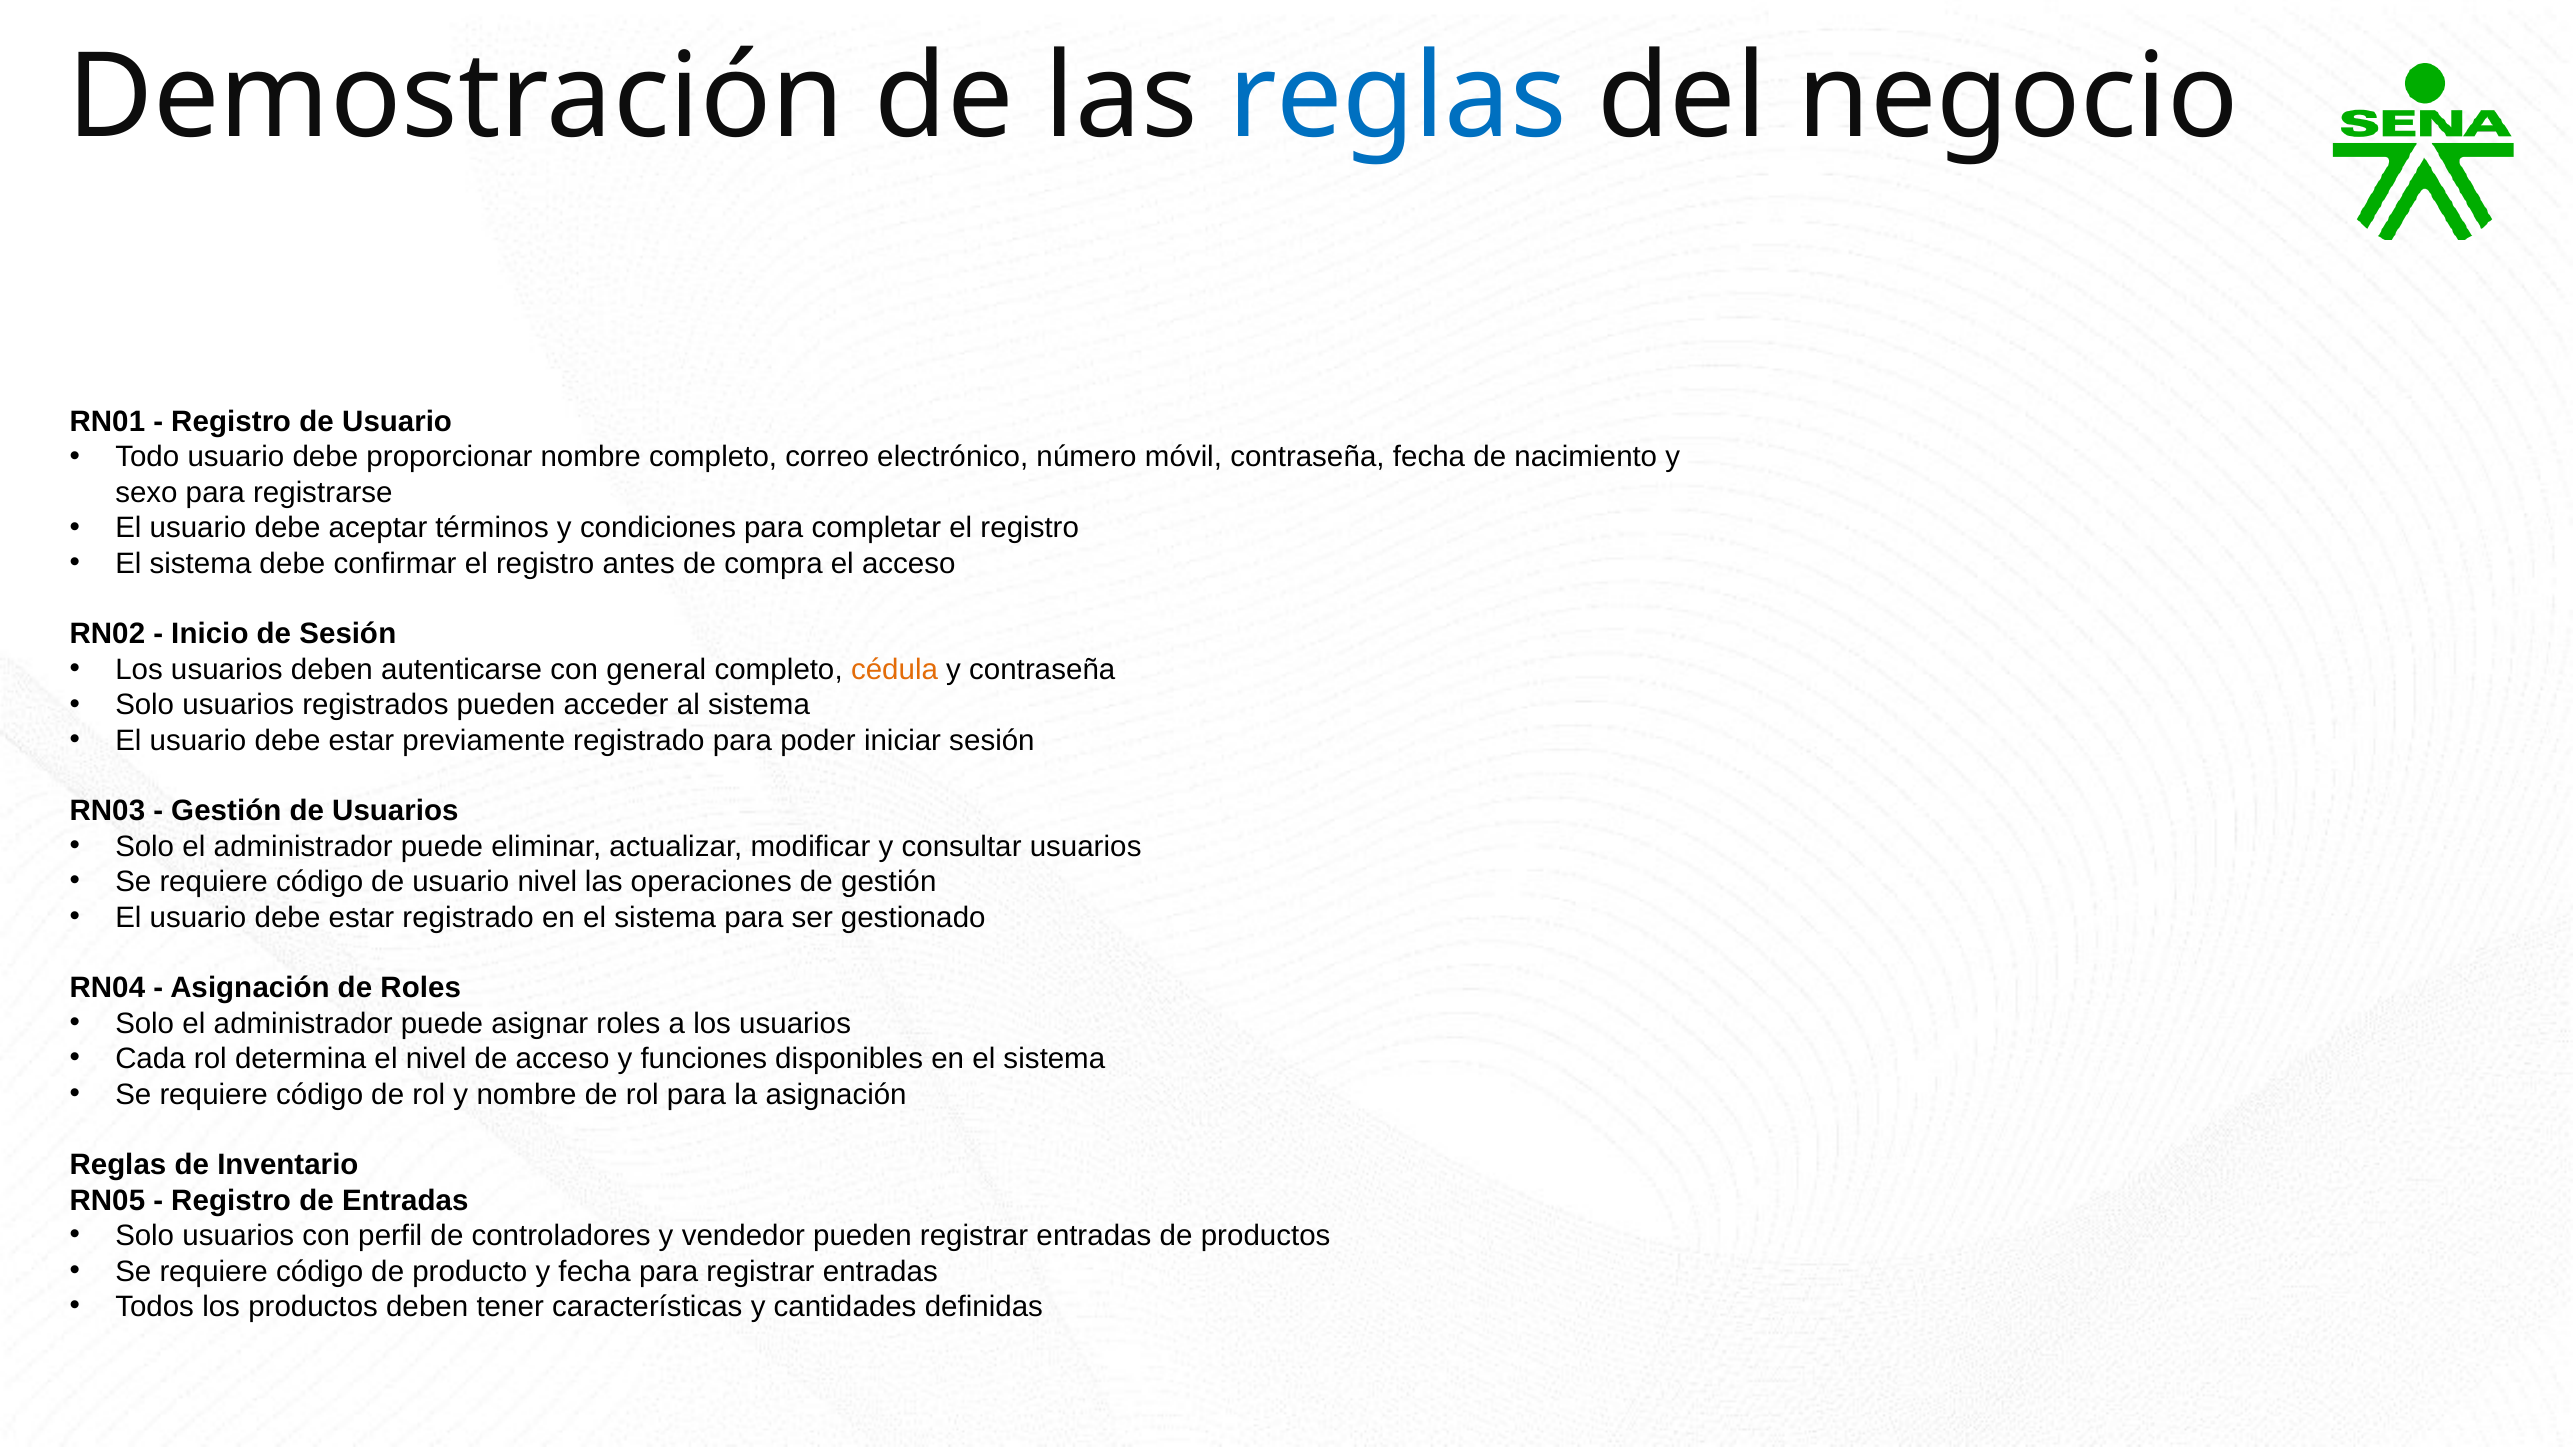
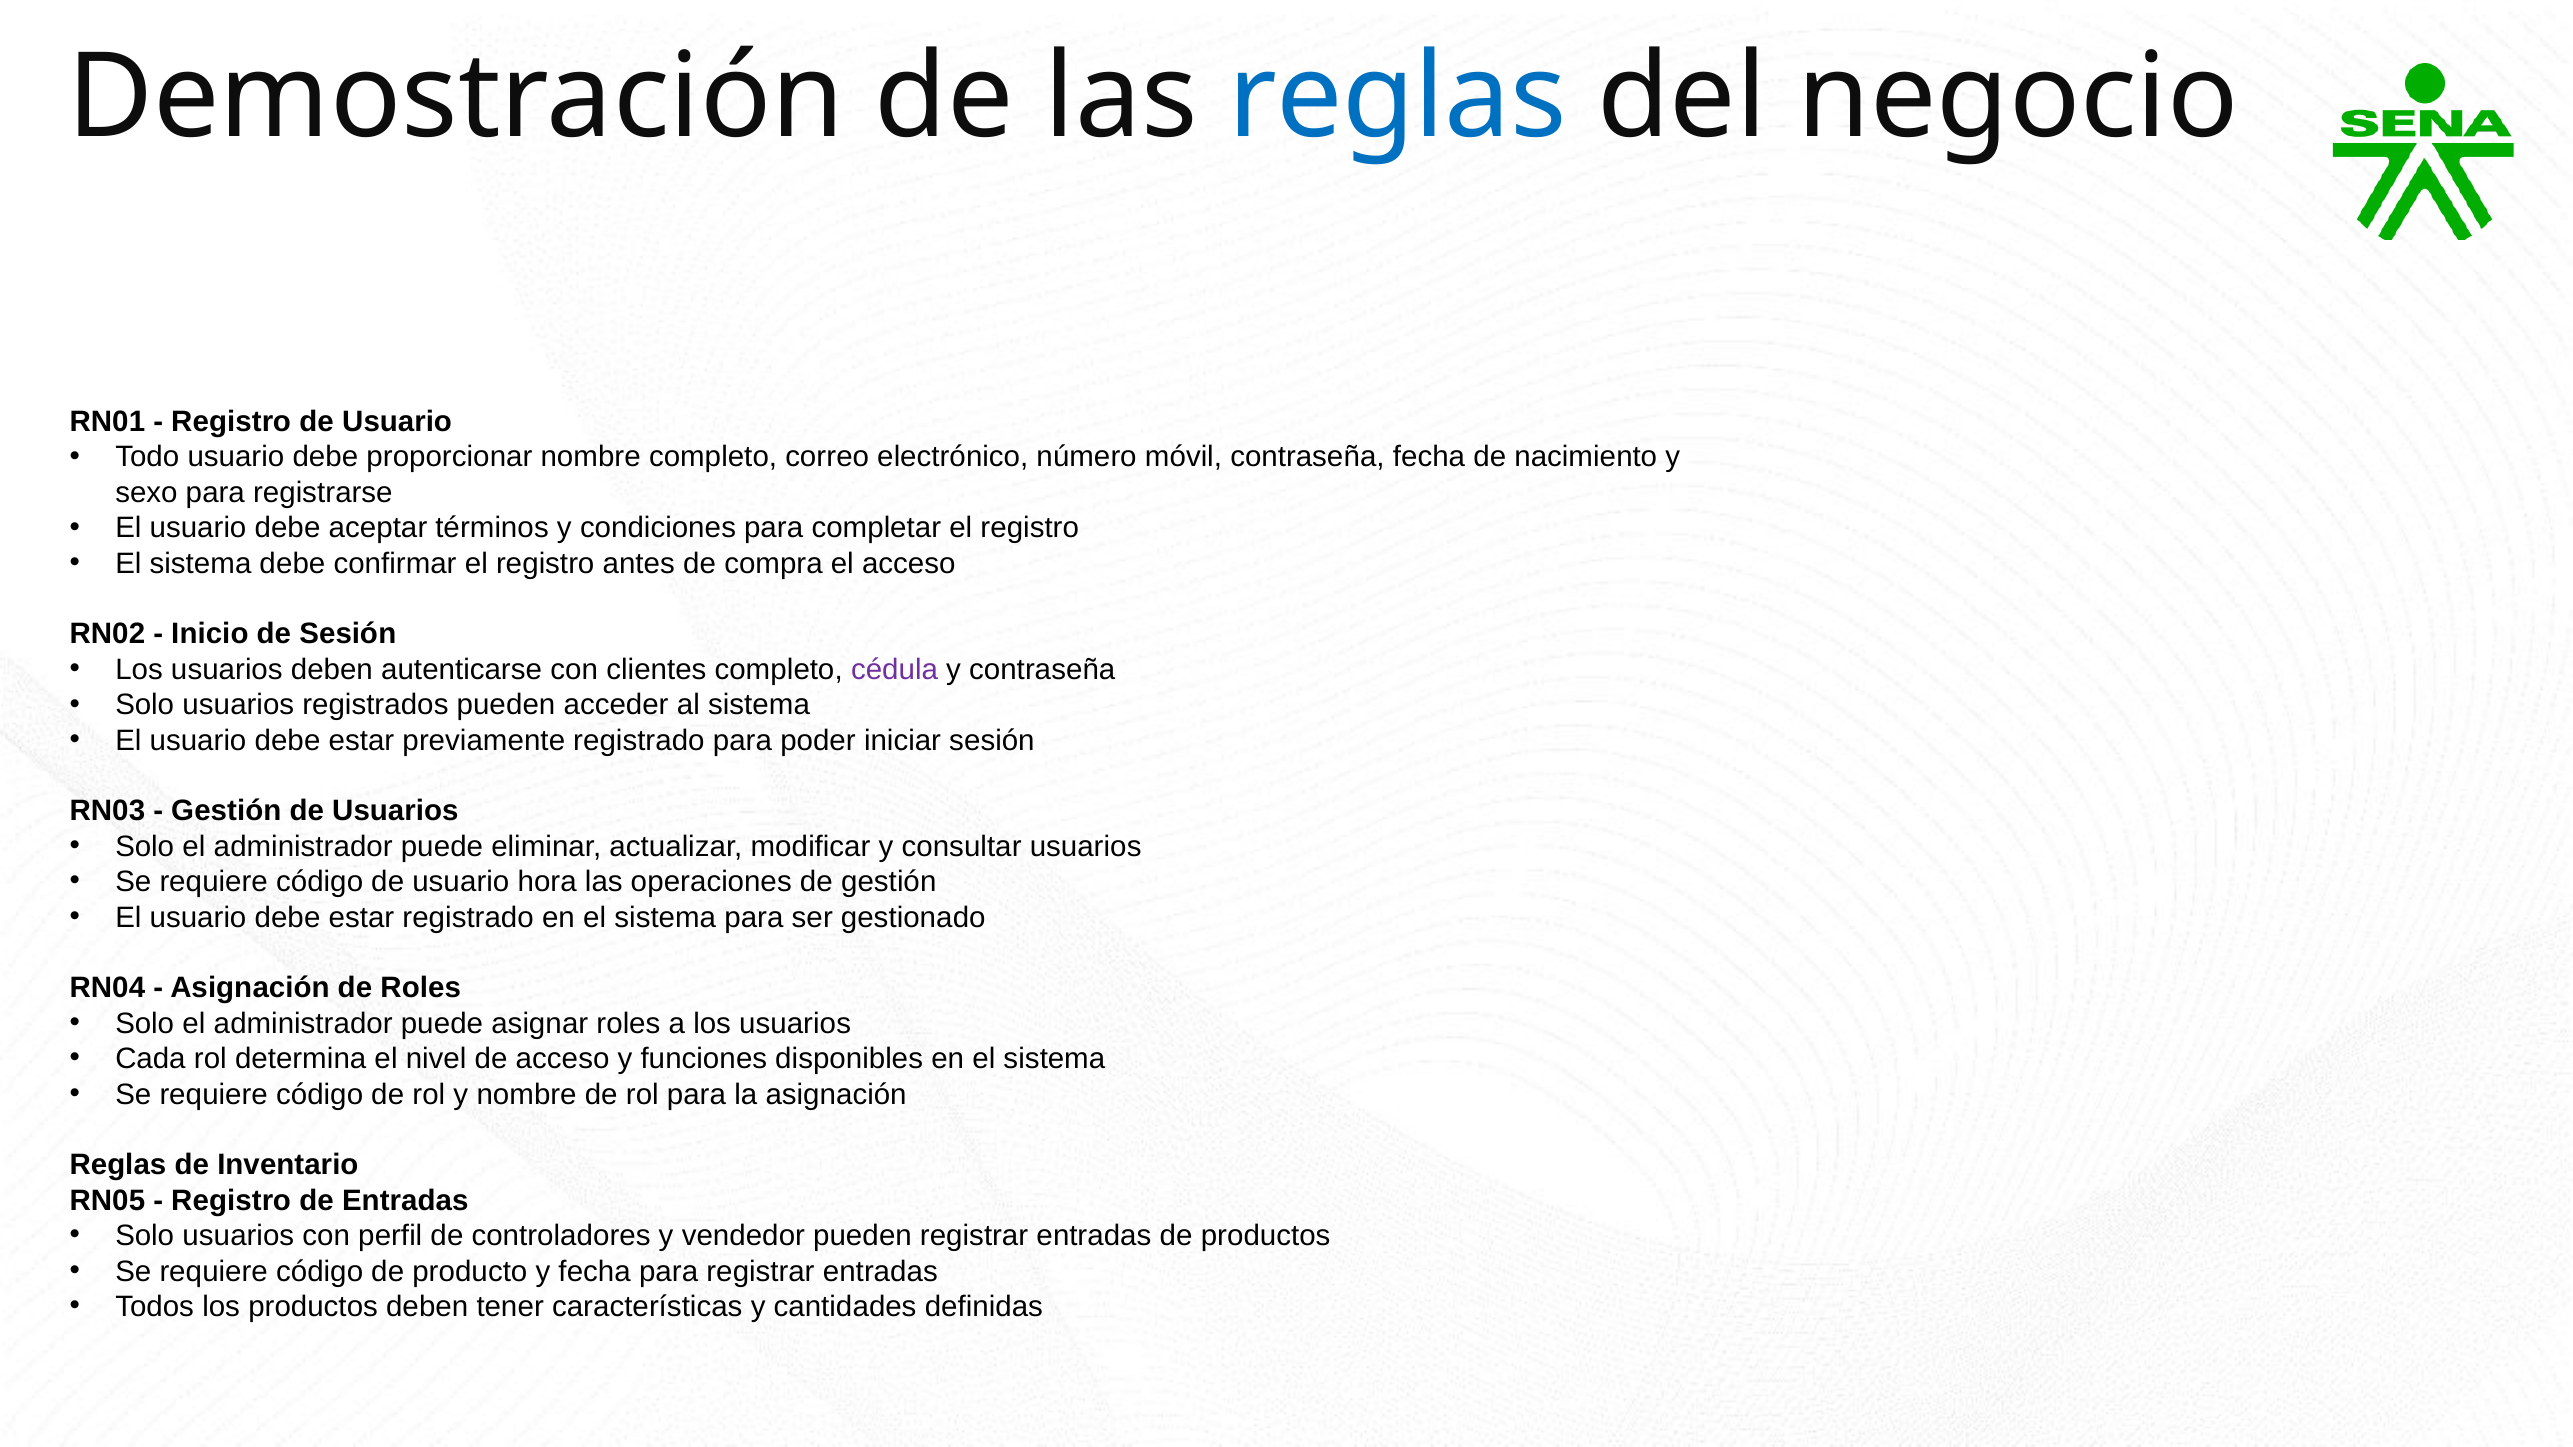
general: general -> clientes
cédula colour: orange -> purple
usuario nivel: nivel -> hora
